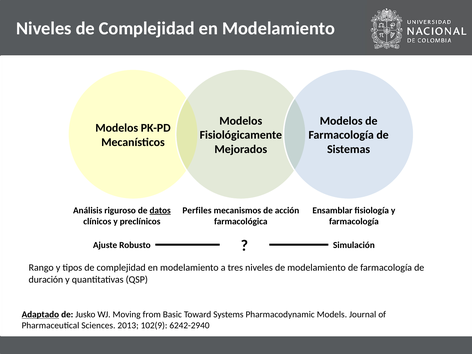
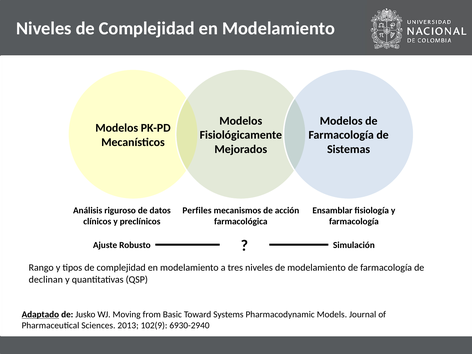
datos underline: present -> none
duración: duración -> declinan
6242-2940: 6242-2940 -> 6930-2940
